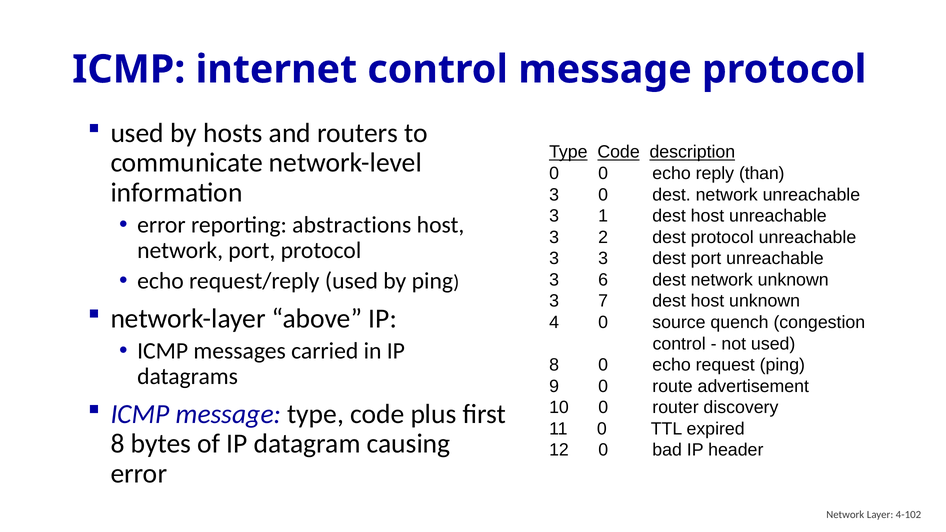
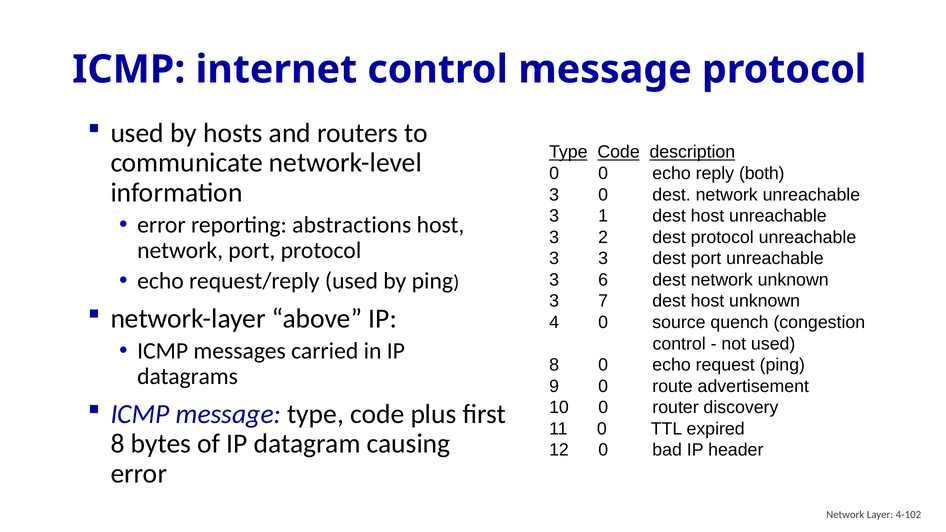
than: than -> both
